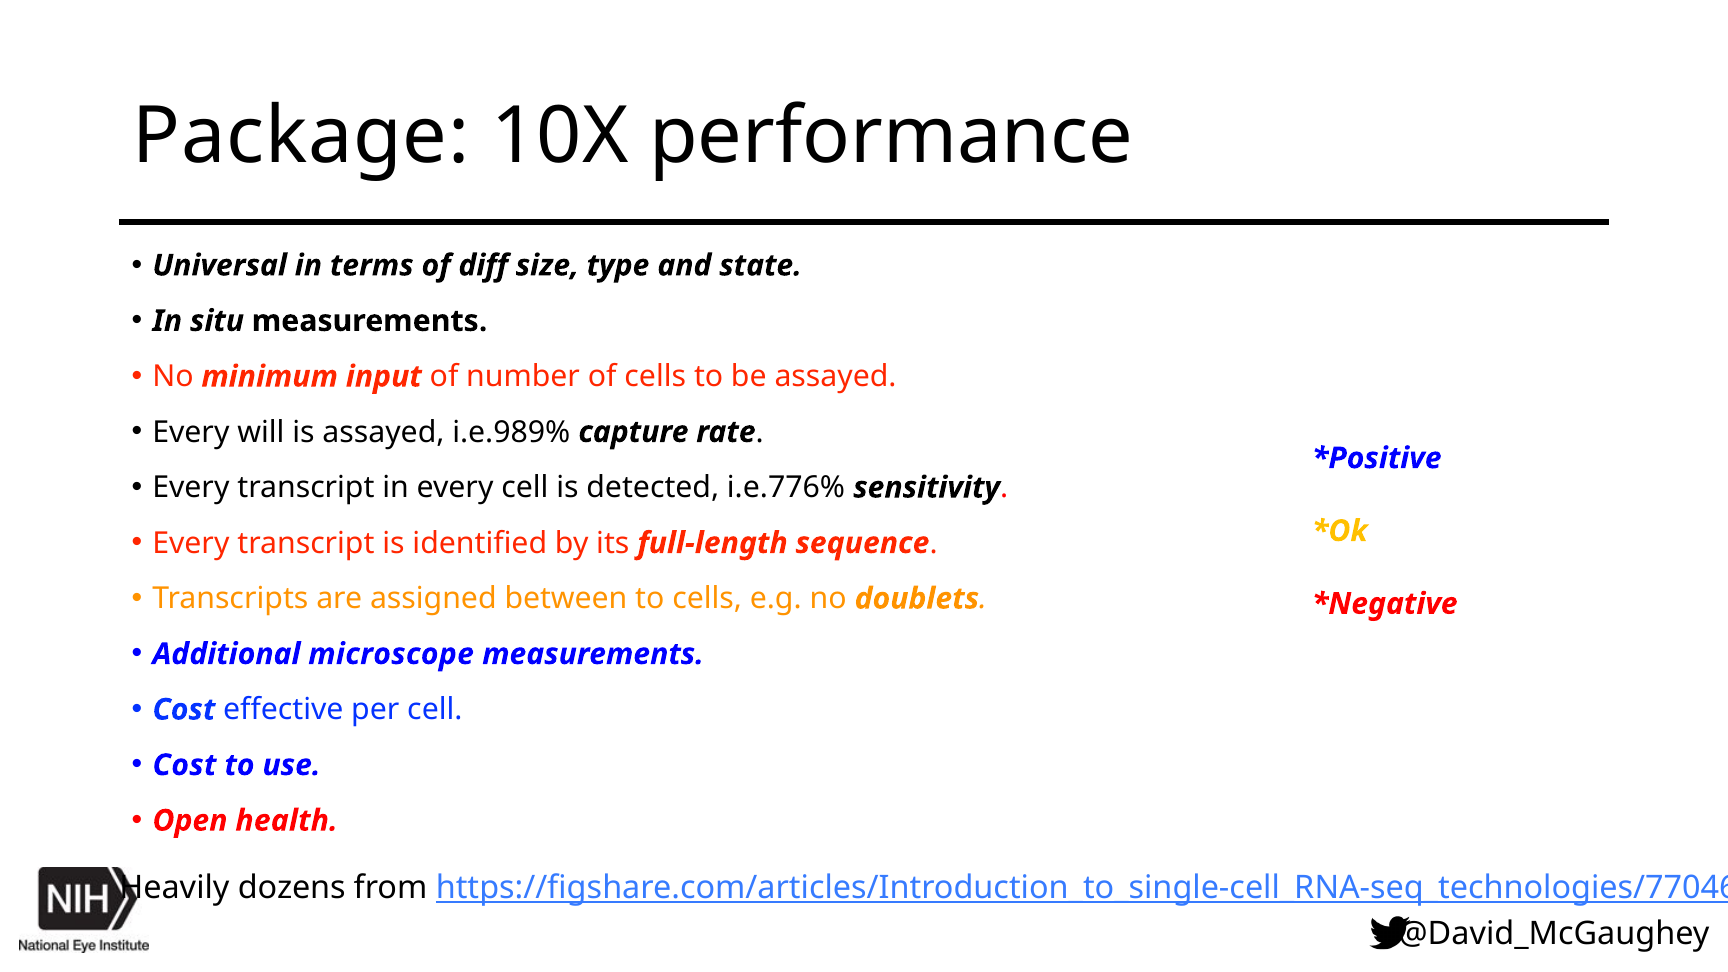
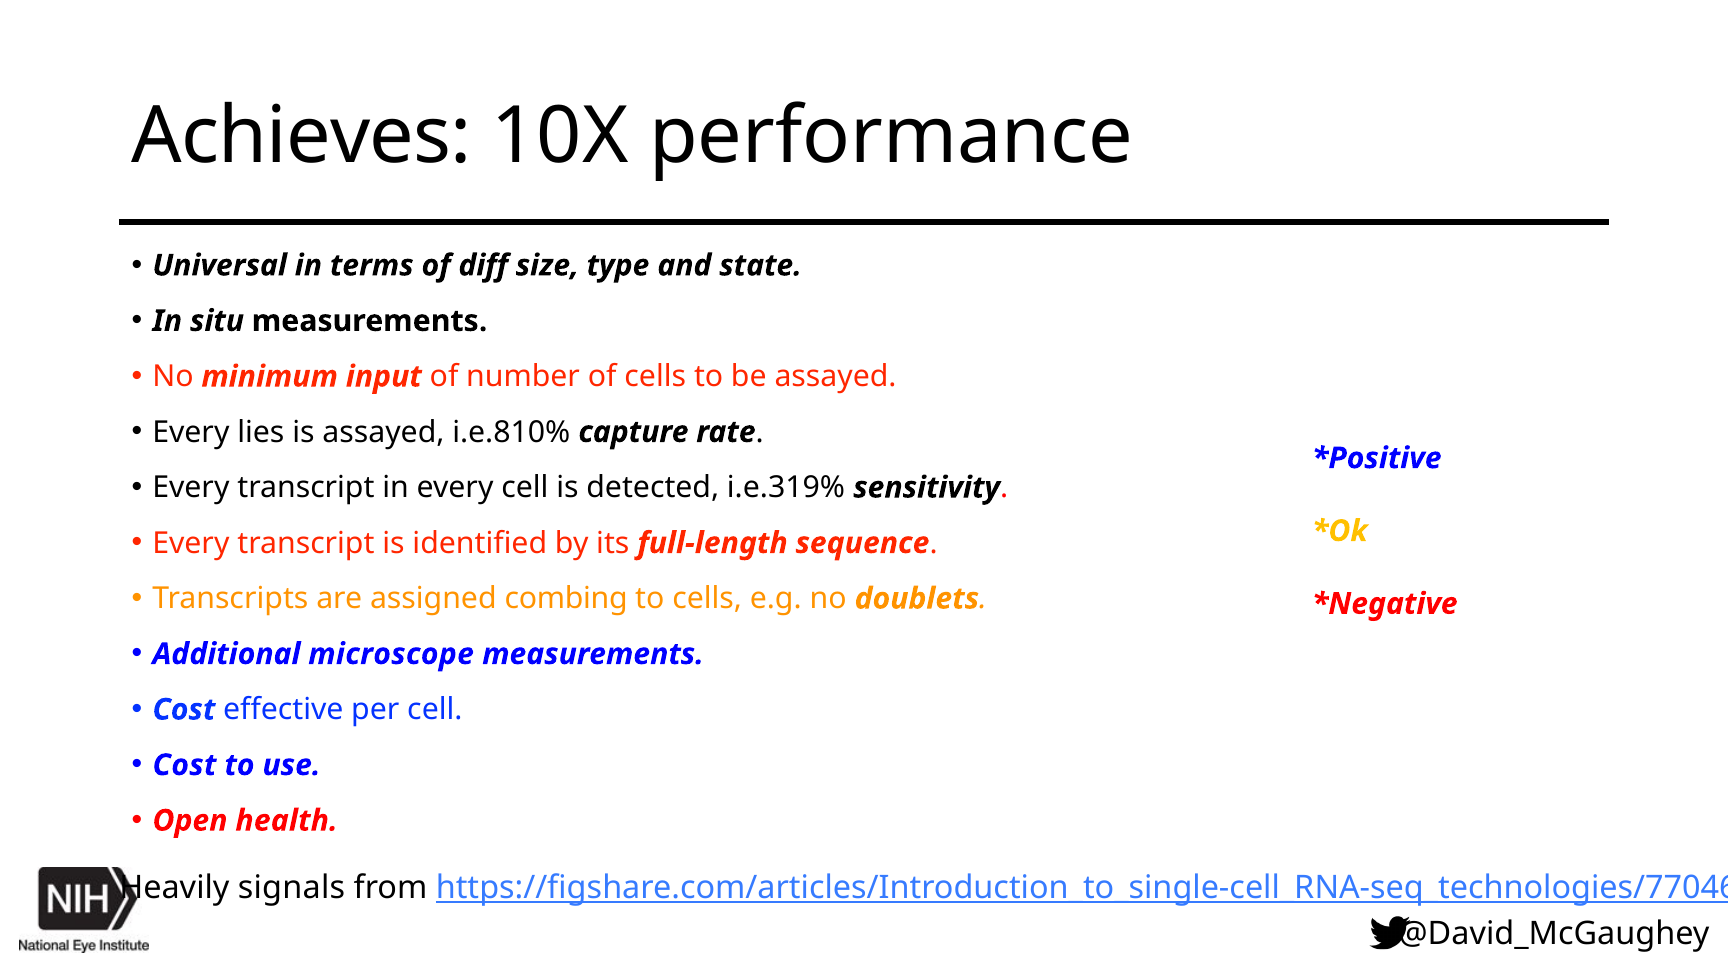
Package: Package -> Achieves
will: will -> lies
i.e.989%: i.e.989% -> i.e.810%
i.e.776%: i.e.776% -> i.e.319%
between: between -> combing
dozens: dozens -> signals
